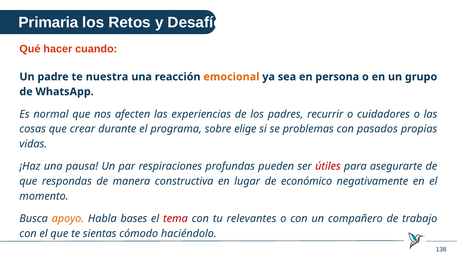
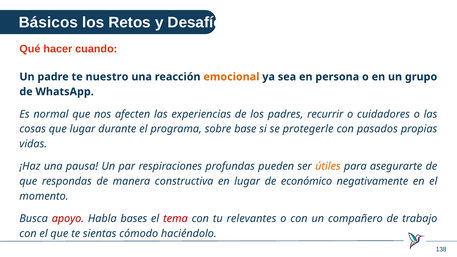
Primaria: Primaria -> Básicos
nuestra: nuestra -> nuestro
que crear: crear -> lugar
elige: elige -> base
problemas: problemas -> protegerle
útiles colour: red -> orange
apoyo colour: orange -> red
